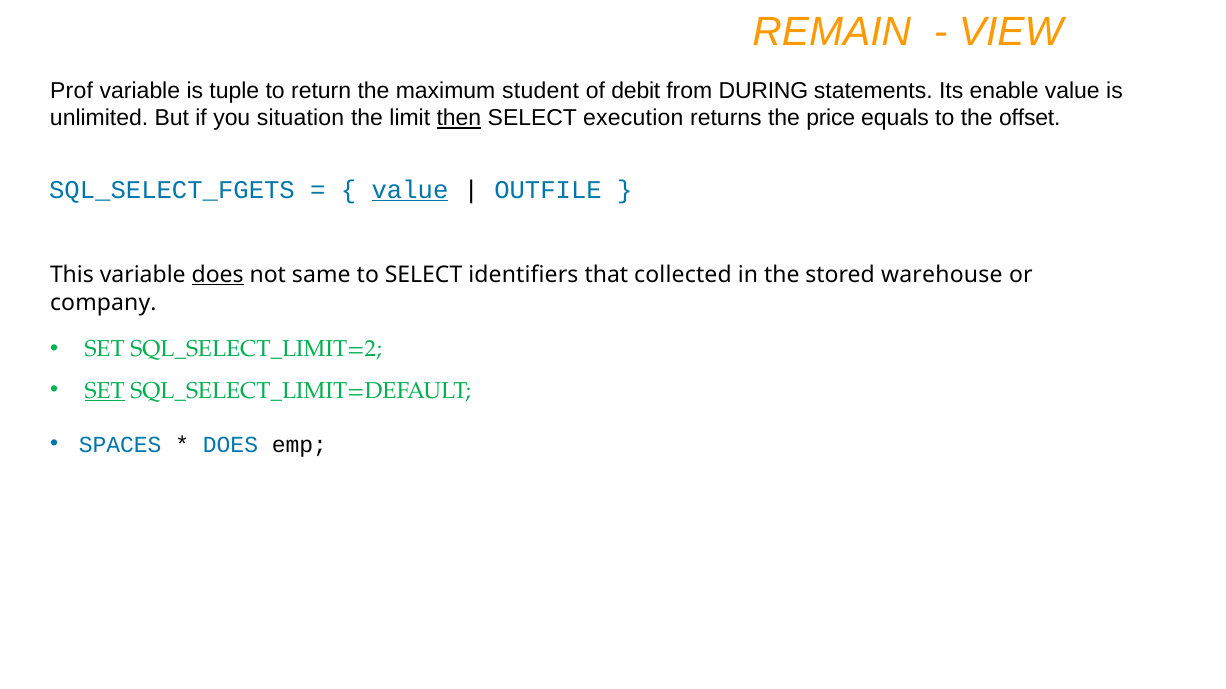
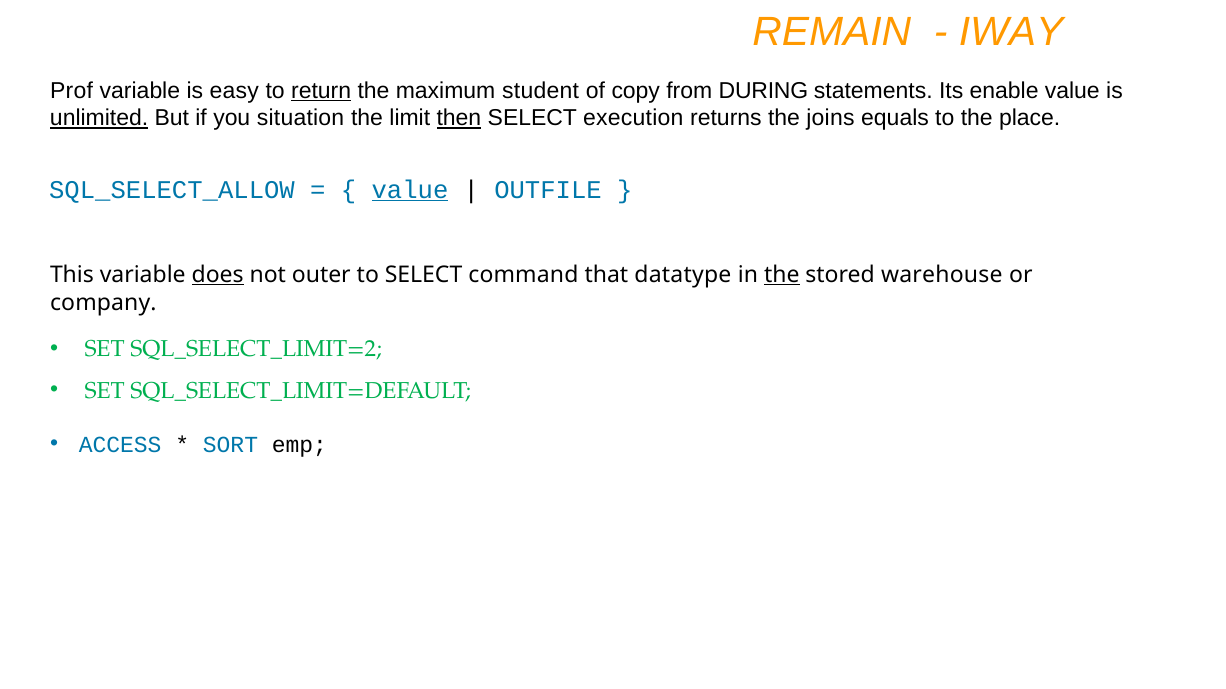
VIEW: VIEW -> IWAY
tuple: tuple -> easy
return underline: none -> present
debit: debit -> copy
unlimited underline: none -> present
price: price -> joins
offset: offset -> place
SQL_SELECT_FGETS: SQL_SELECT_FGETS -> SQL_SELECT_ALLOW
same: same -> outer
identifiers: identifiers -> command
collected: collected -> datatype
the at (782, 275) underline: none -> present
SET at (105, 391) underline: present -> none
SPACES: SPACES -> ACCESS
DOES at (230, 445): DOES -> SORT
